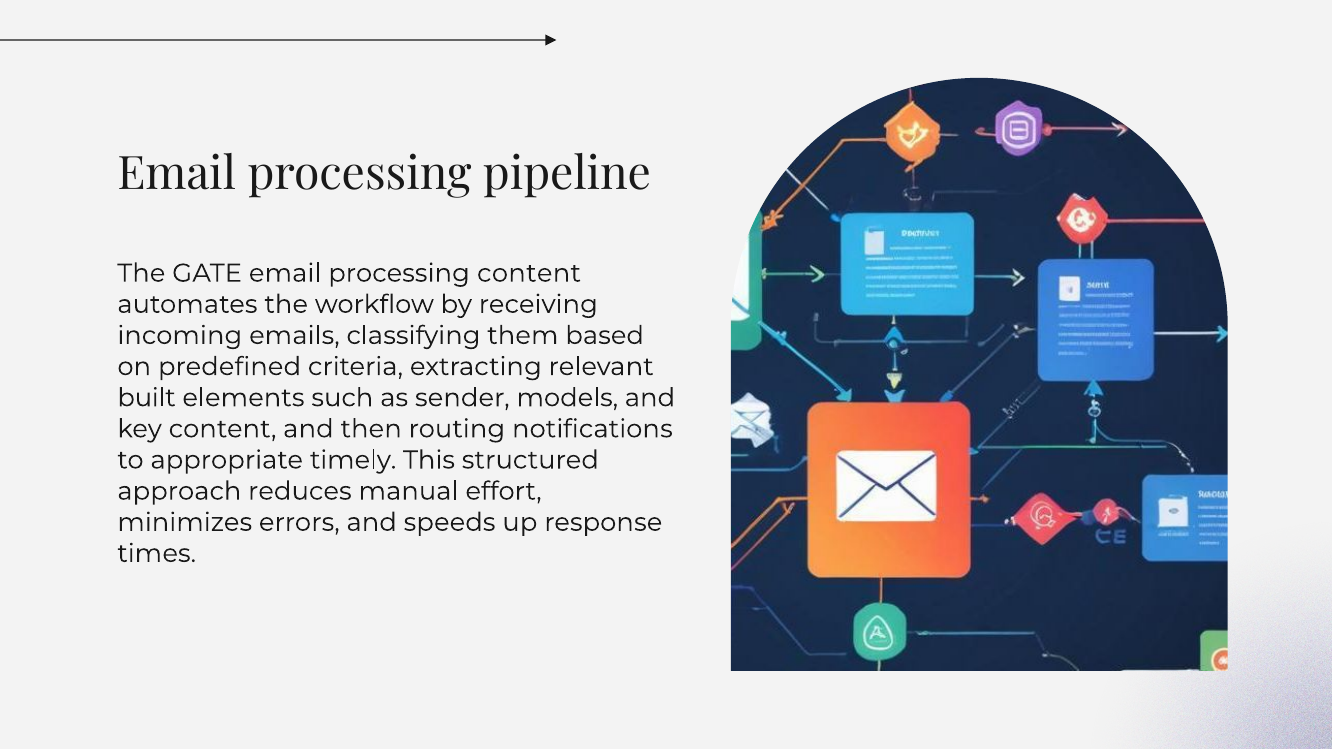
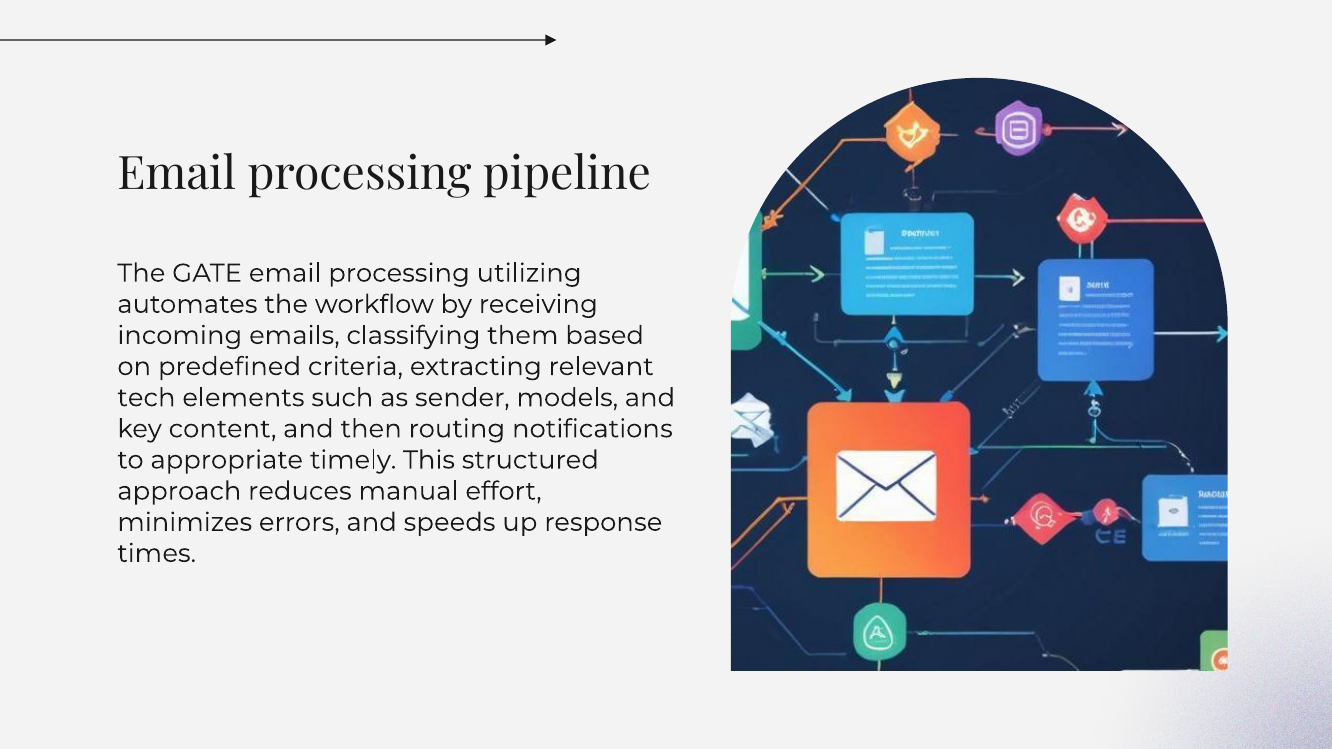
processing content: content -> utilizing
built: built -> tech
